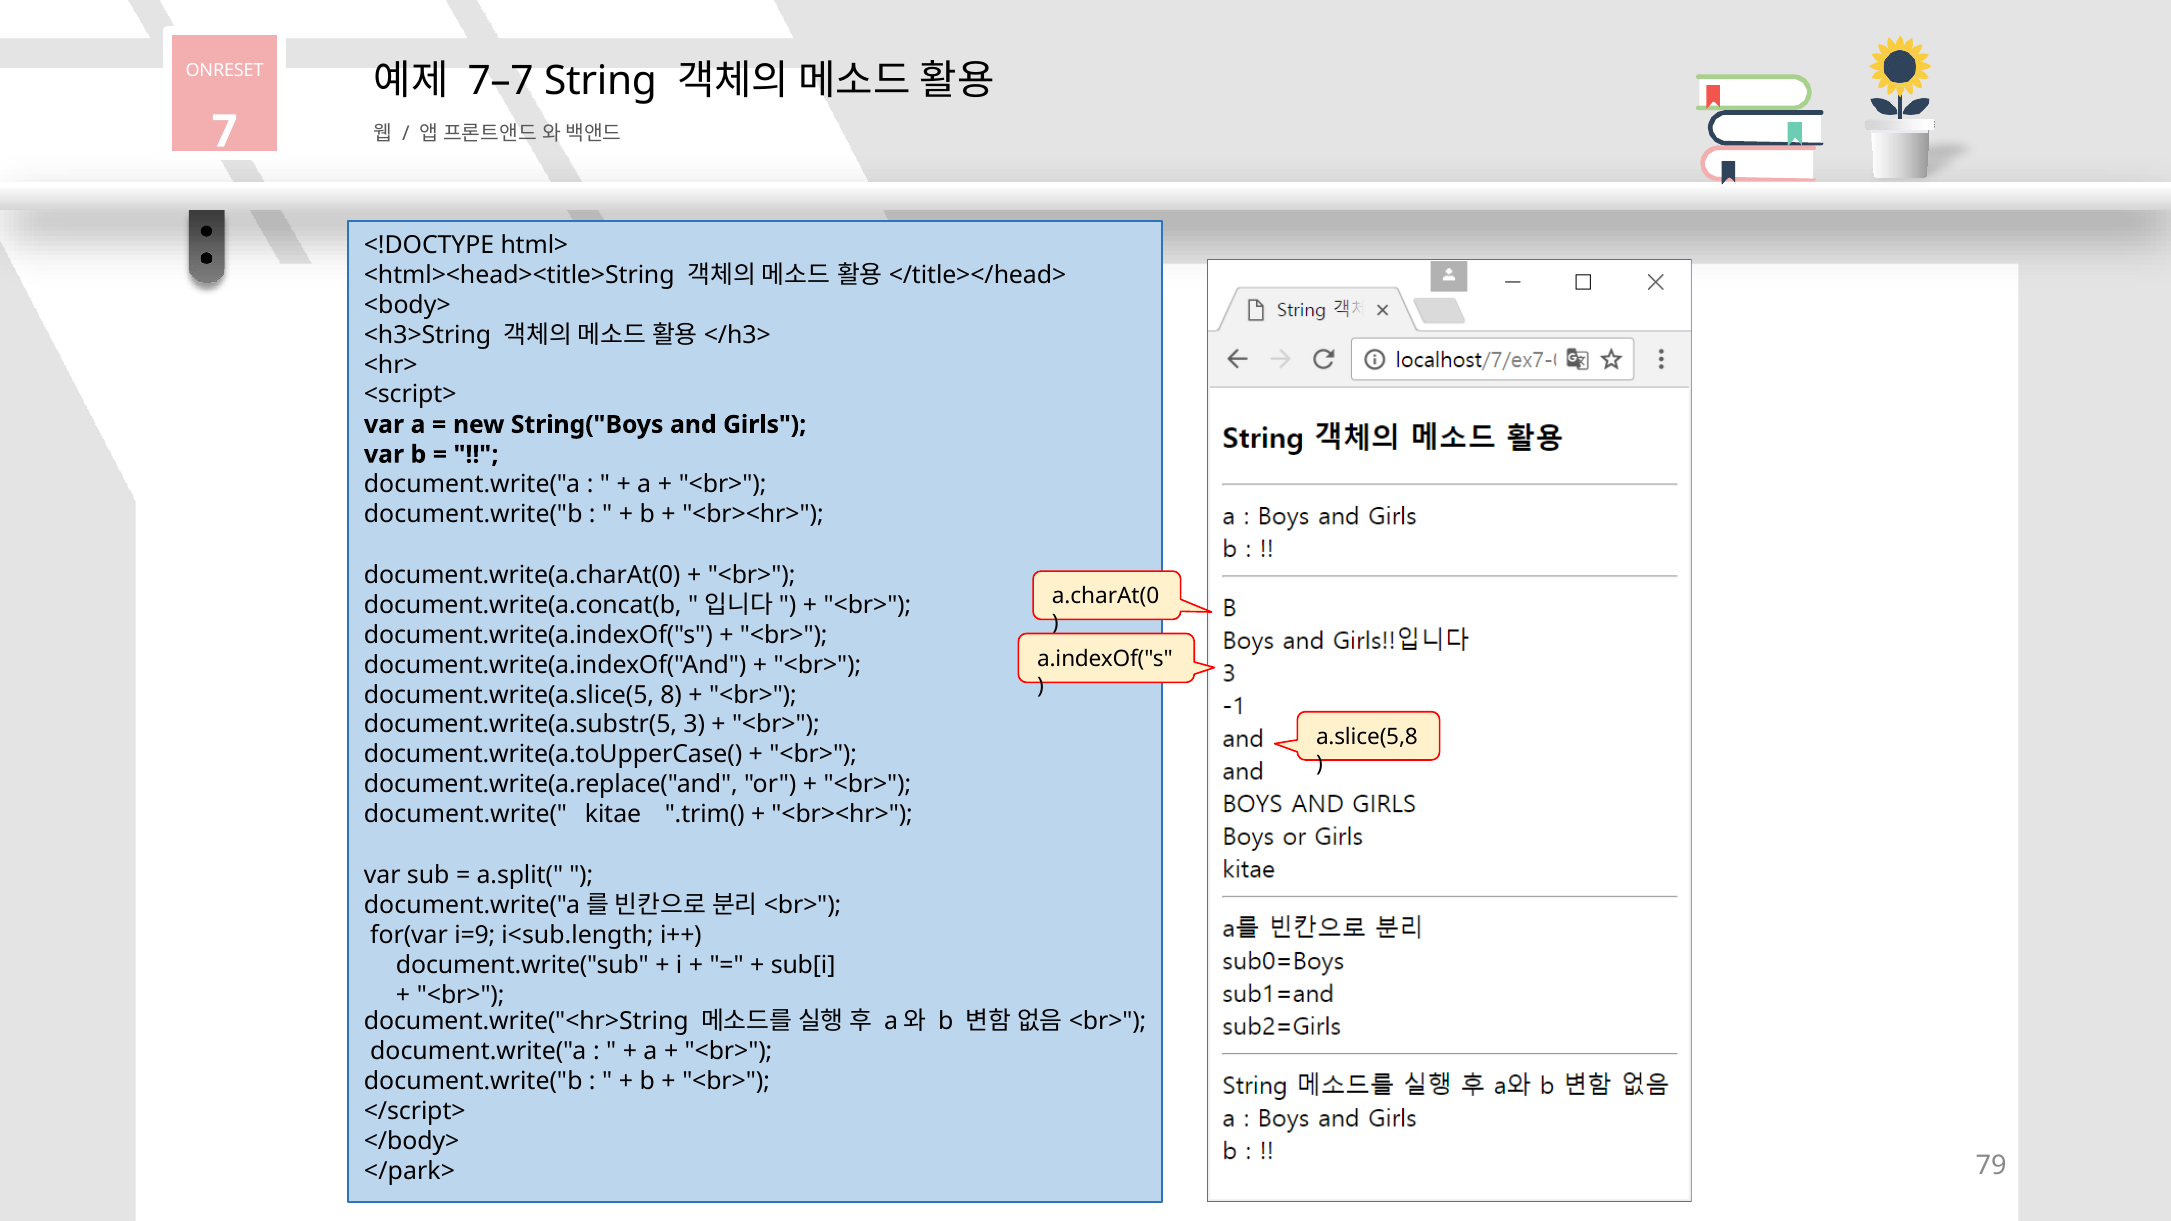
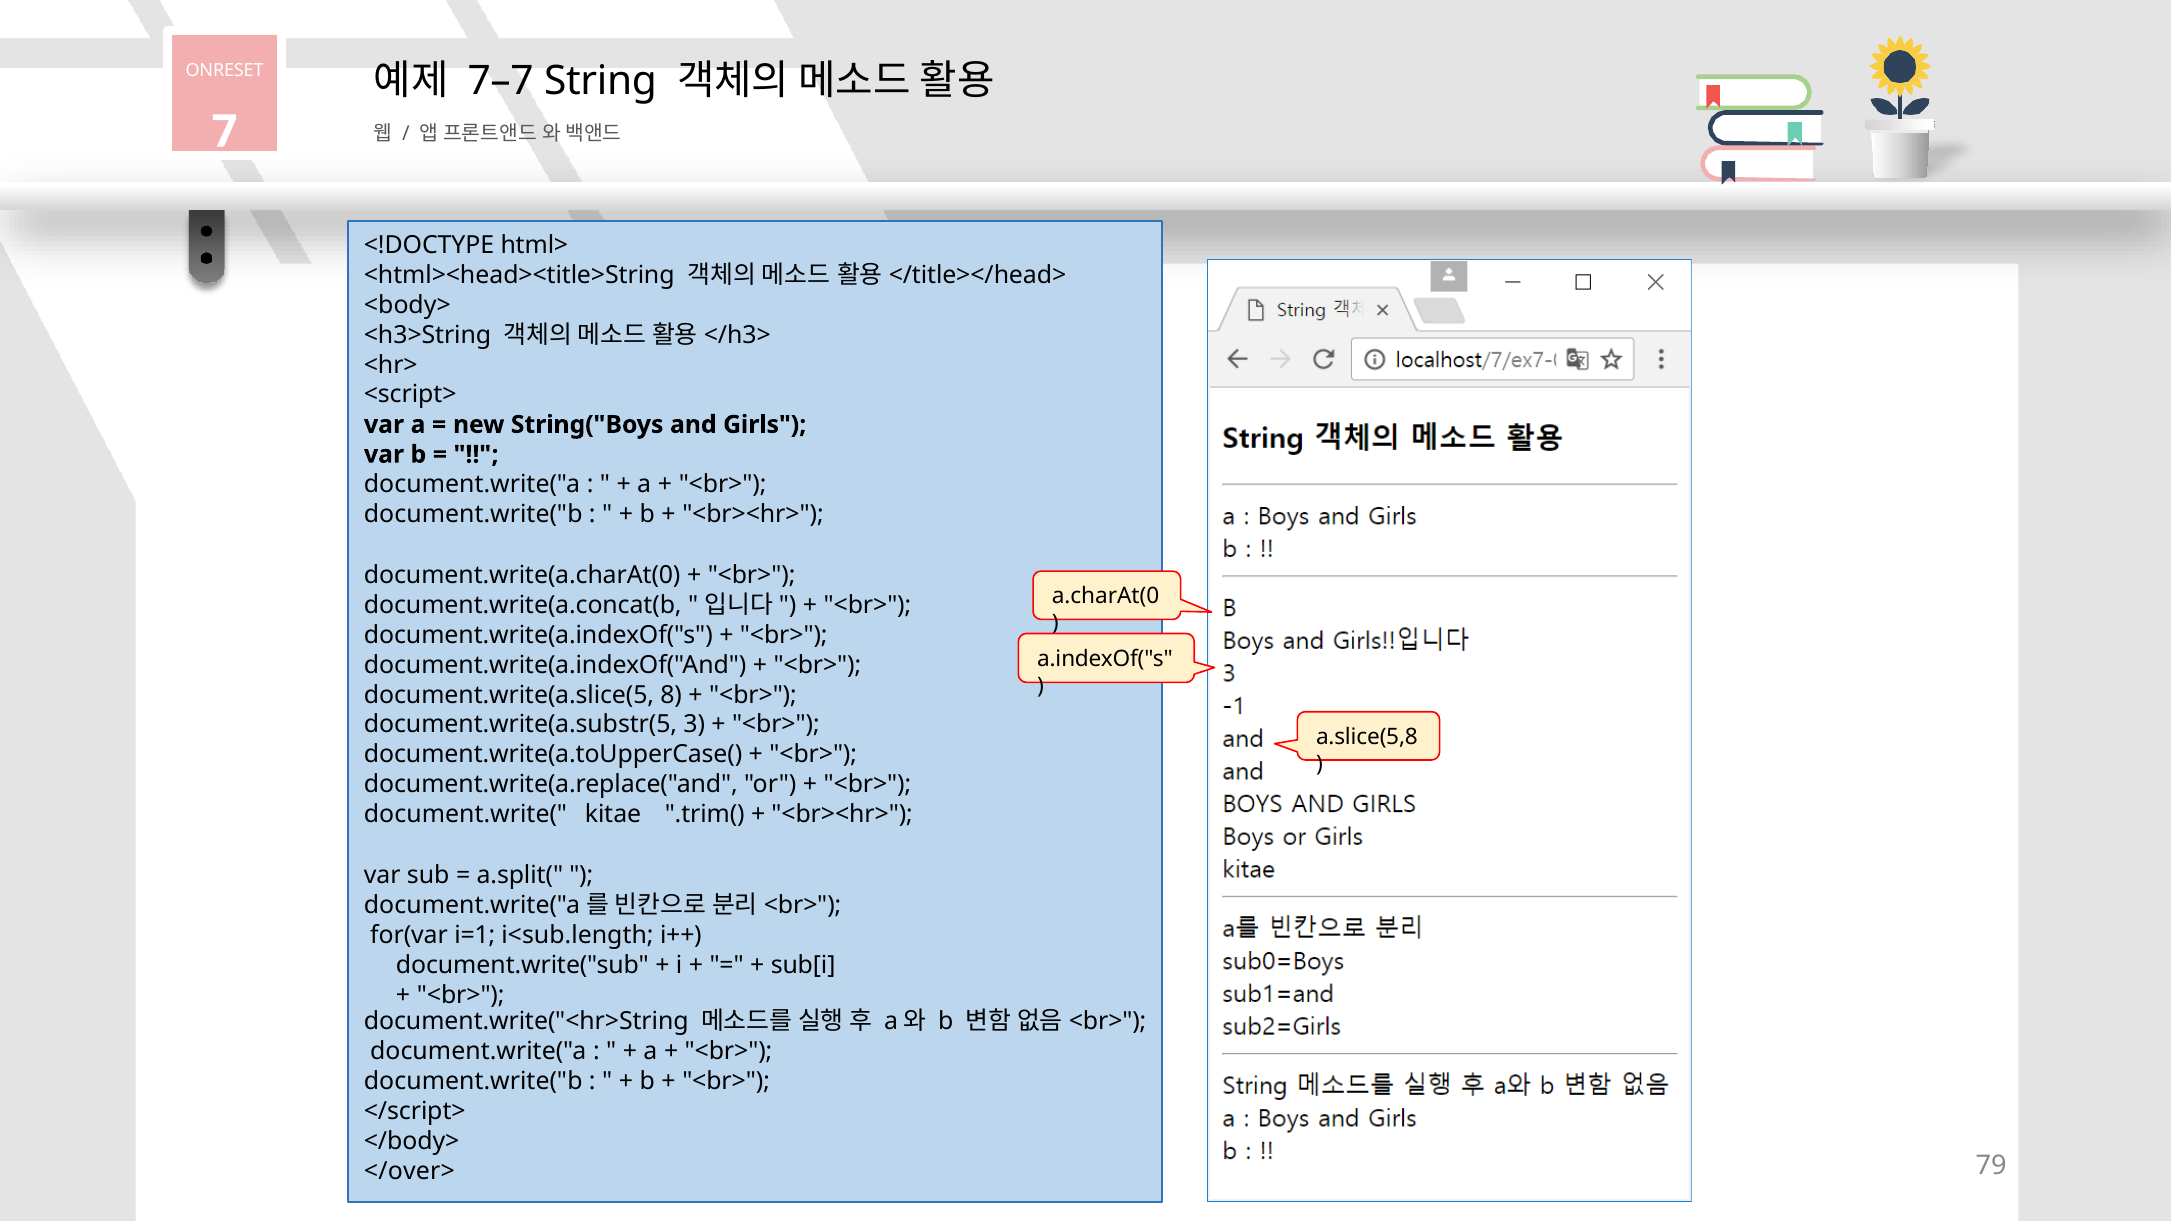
i=9: i=9 -> i=1
</park>: </park> -> </over>
